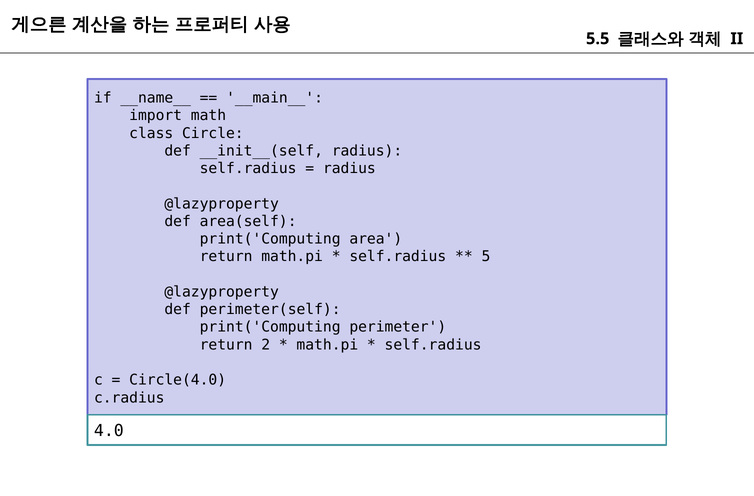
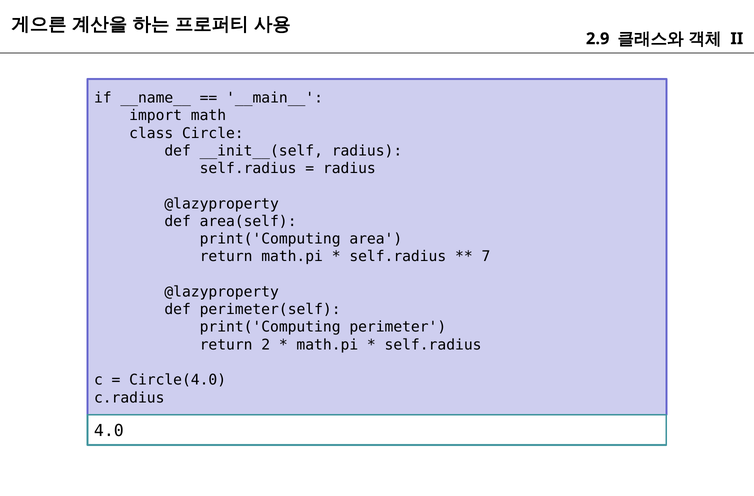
5.5: 5.5 -> 2.9
5: 5 -> 7
